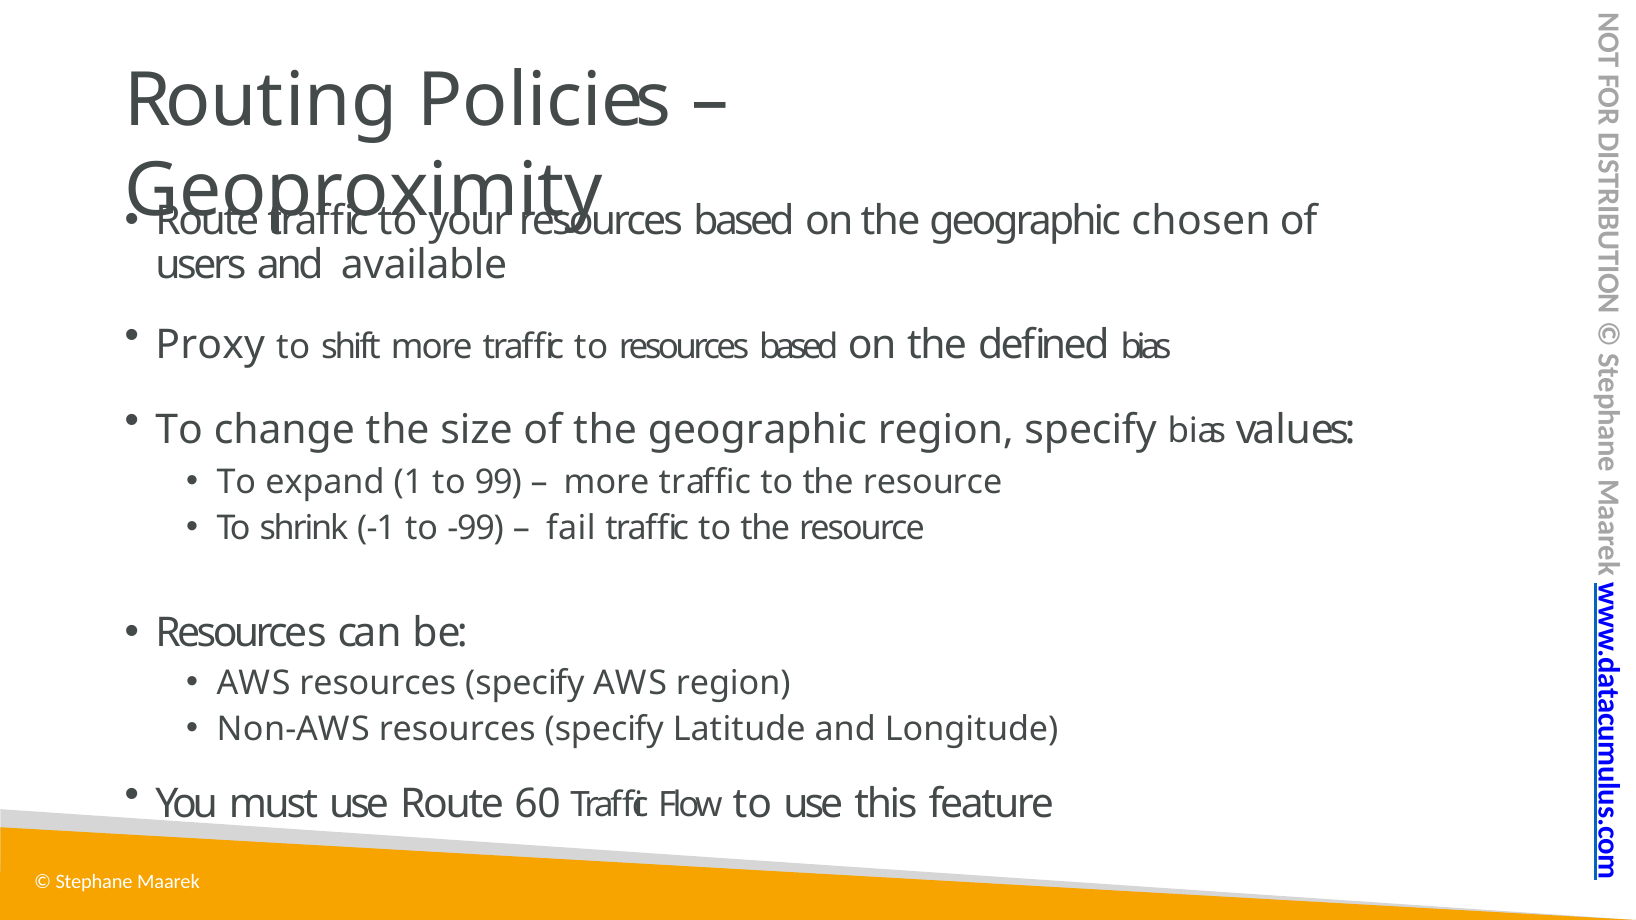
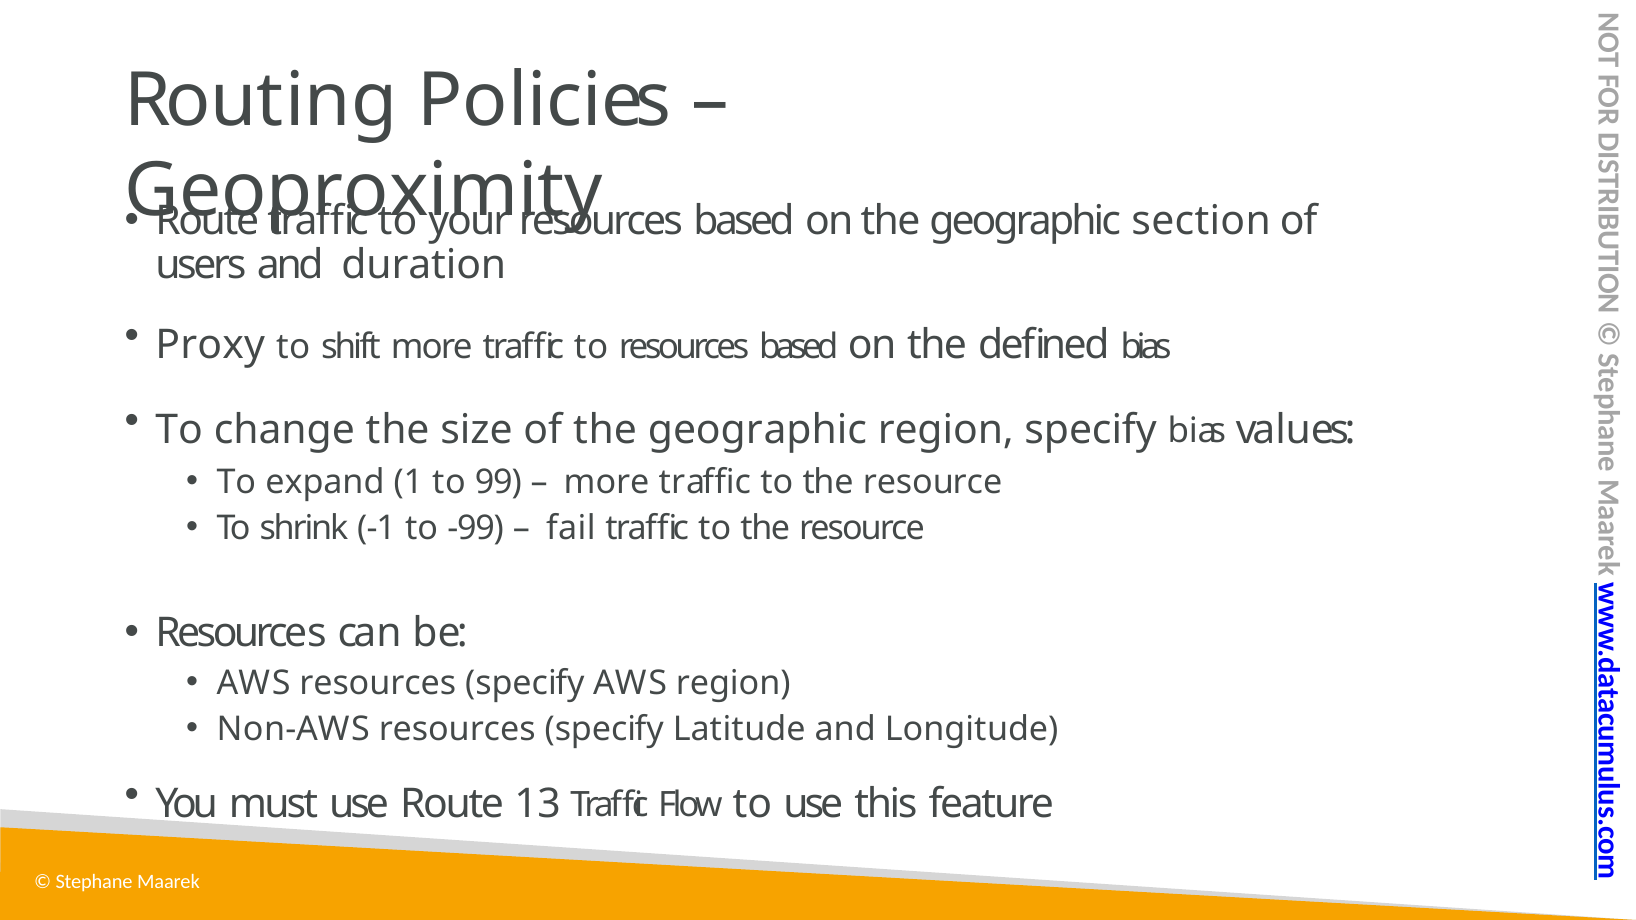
chosen: chosen -> section
available: available -> duration
60: 60 -> 13
